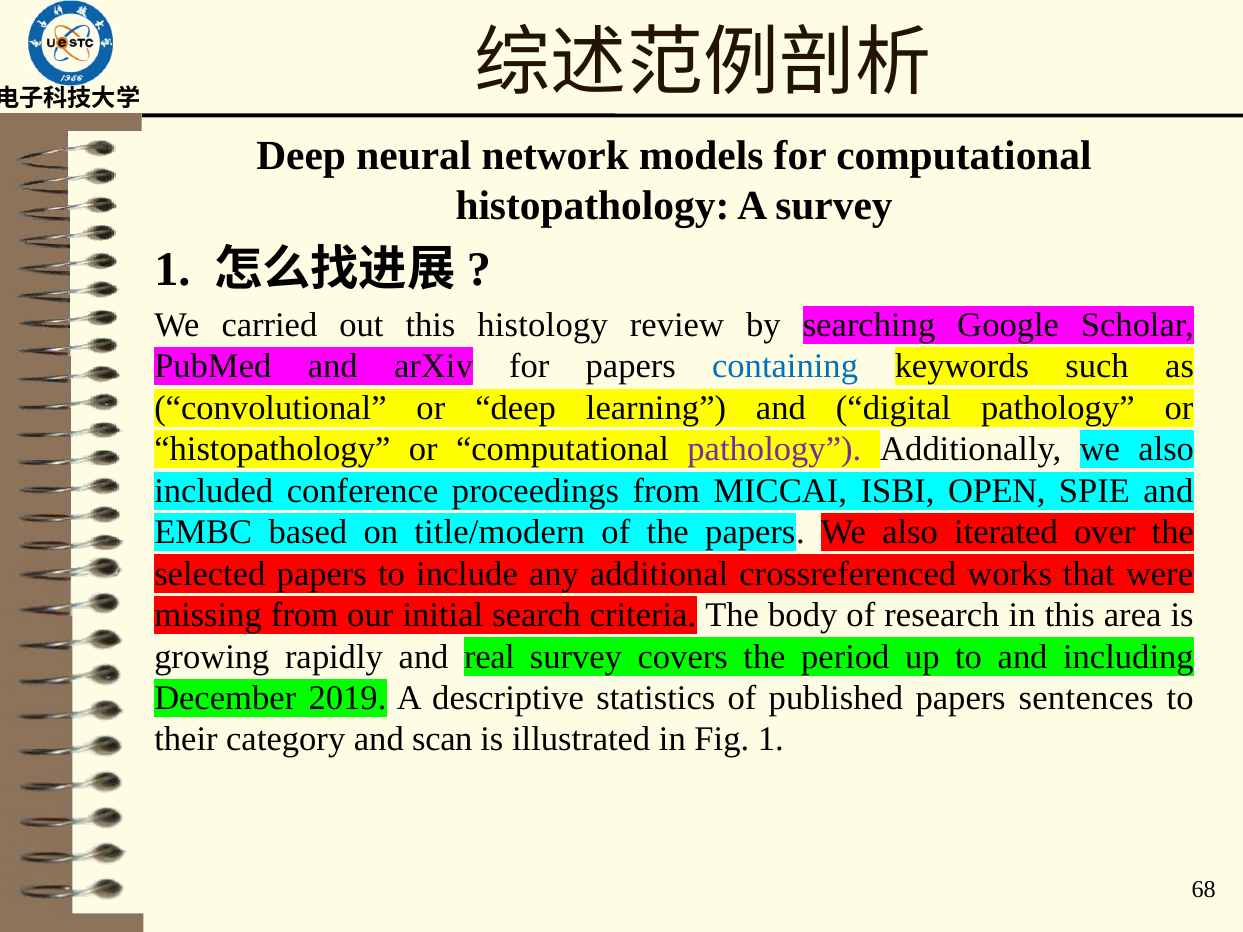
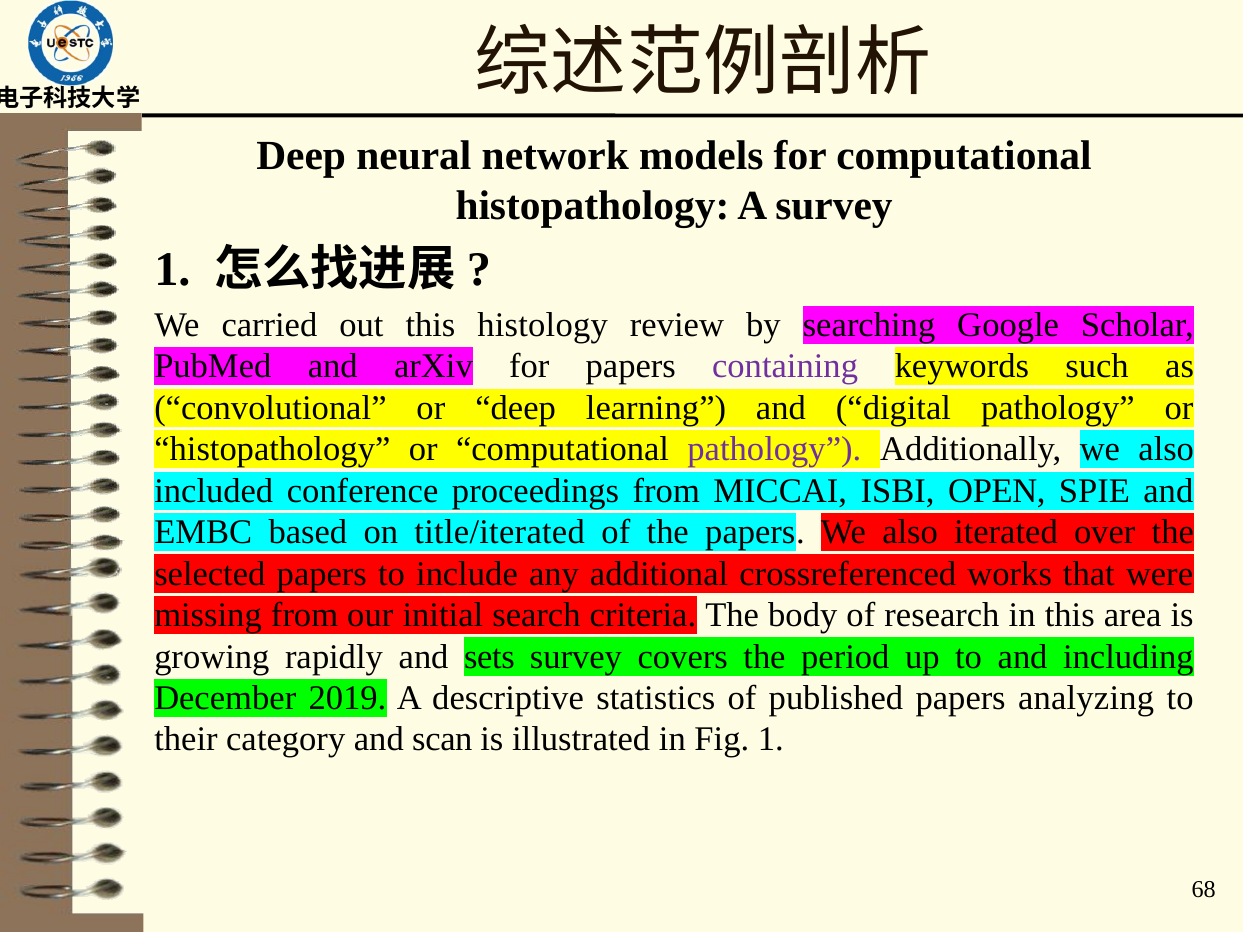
containing colour: blue -> purple
title/modern: title/modern -> title/iterated
real: real -> sets
sentences: sentences -> analyzing
